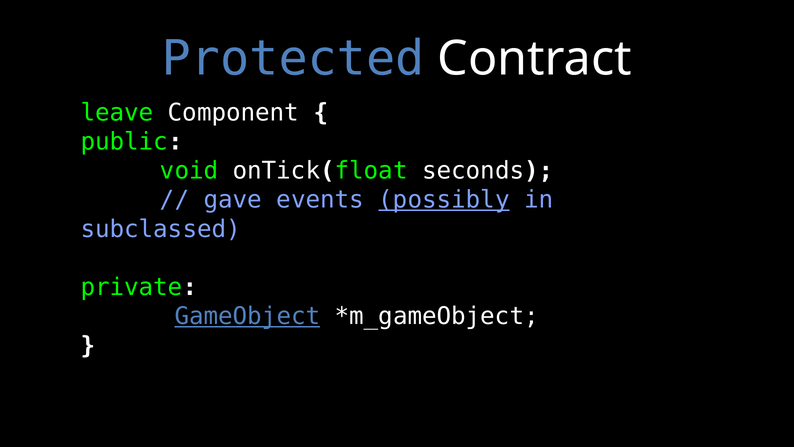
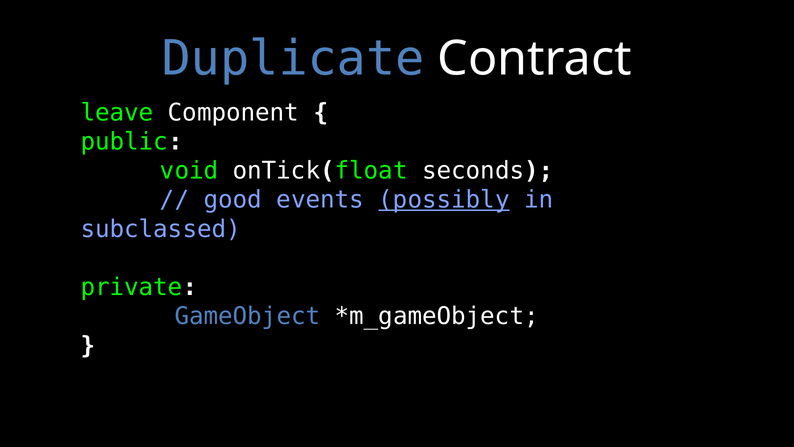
Protected: Protected -> Duplicate
gave: gave -> good
GameObject underline: present -> none
